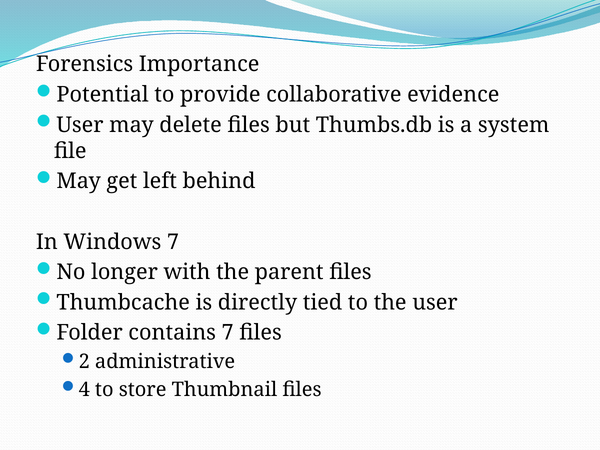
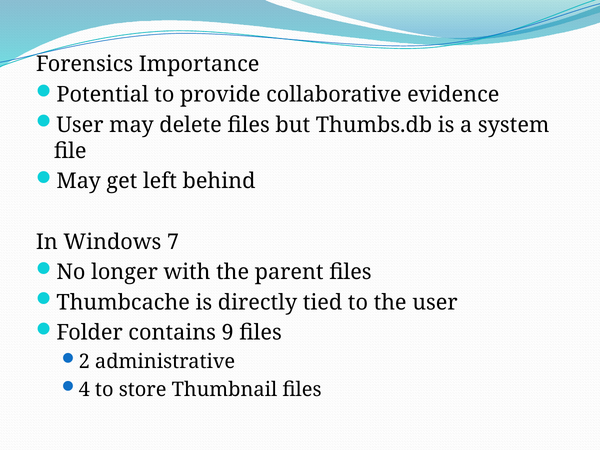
contains 7: 7 -> 9
